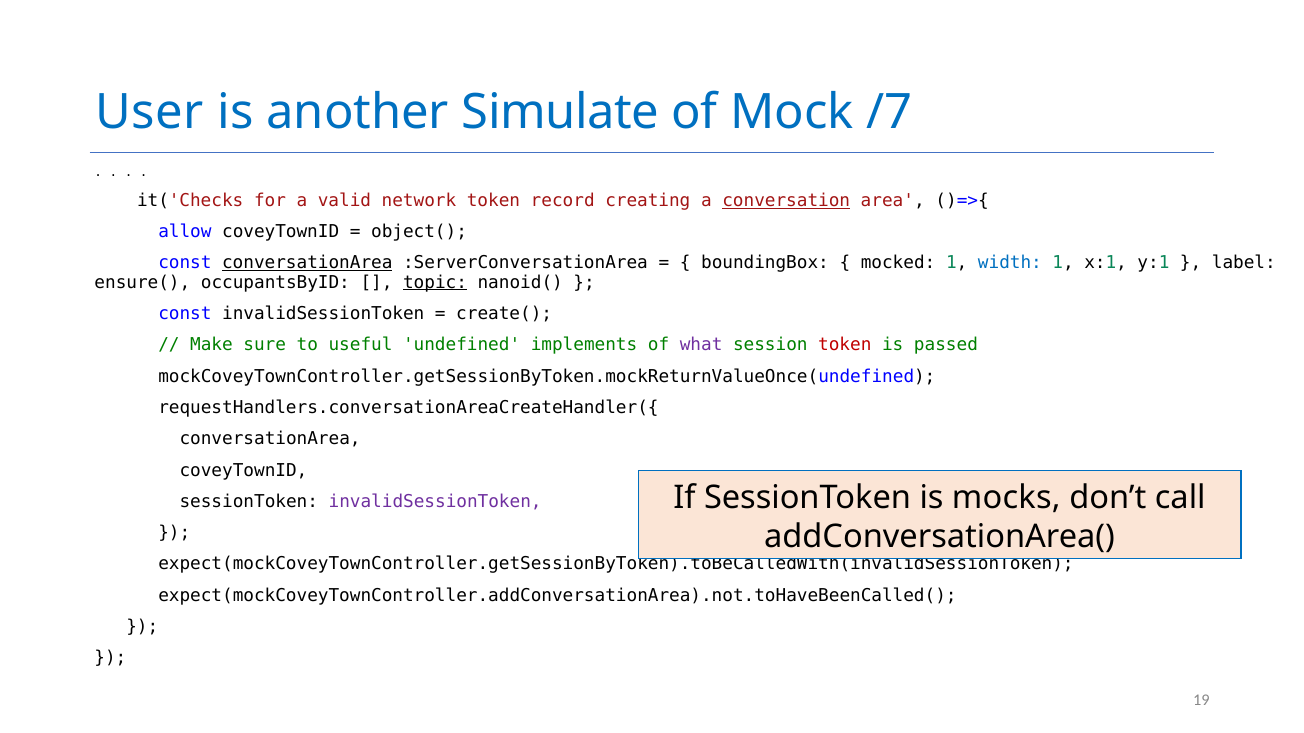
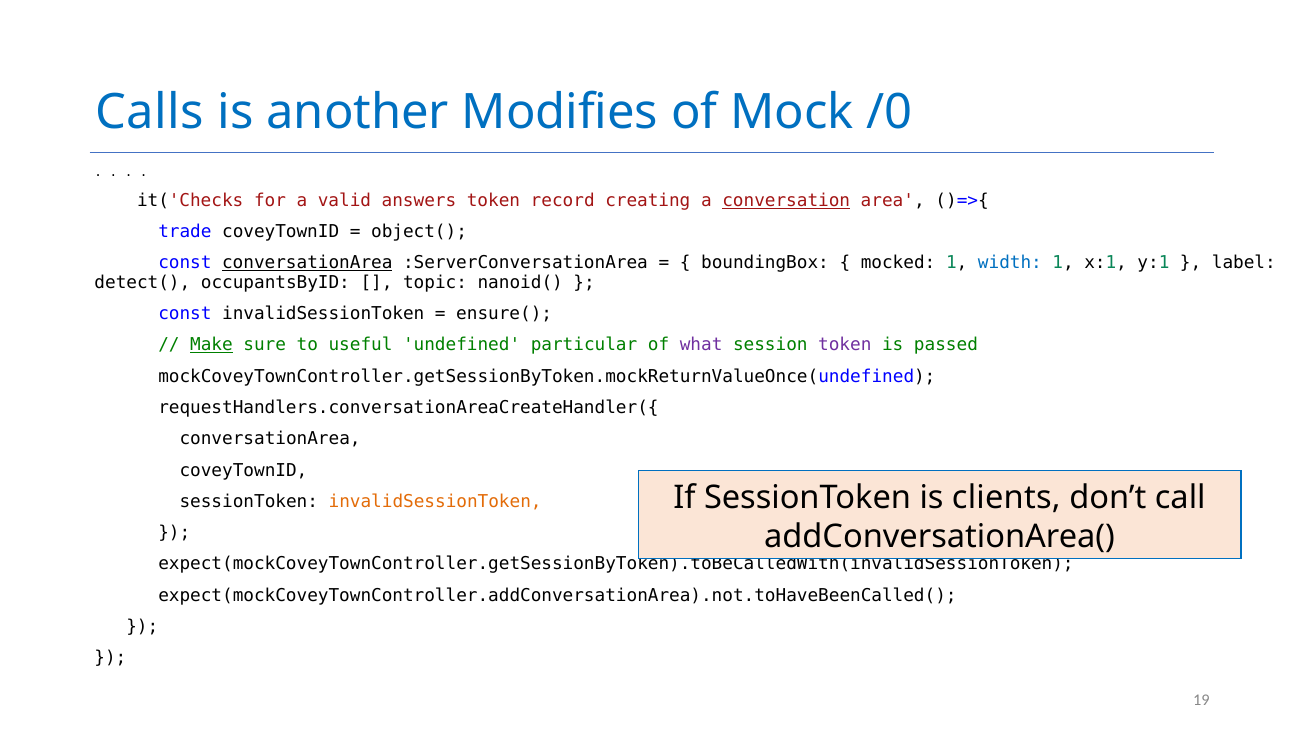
User: User -> Calls
Simulate: Simulate -> Modifies
/7: /7 -> /0
network: network -> answers
allow: allow -> trade
ensure(: ensure( -> detect(
topic underline: present -> none
create(: create( -> ensure(
Make underline: none -> present
implements: implements -> particular
token at (845, 345) colour: red -> purple
mocks: mocks -> clients
invalidSessionToken at (435, 502) colour: purple -> orange
